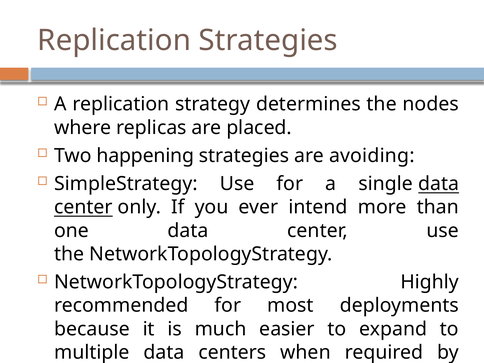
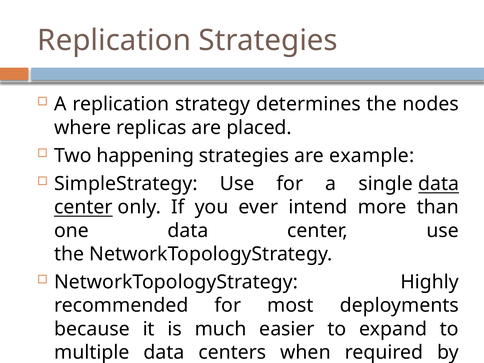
avoiding: avoiding -> example
